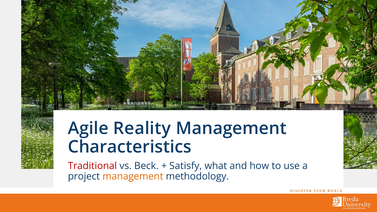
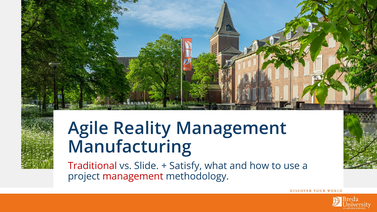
Characteristics: Characteristics -> Manufacturing
Beck: Beck -> Slide
management at (133, 177) colour: orange -> red
